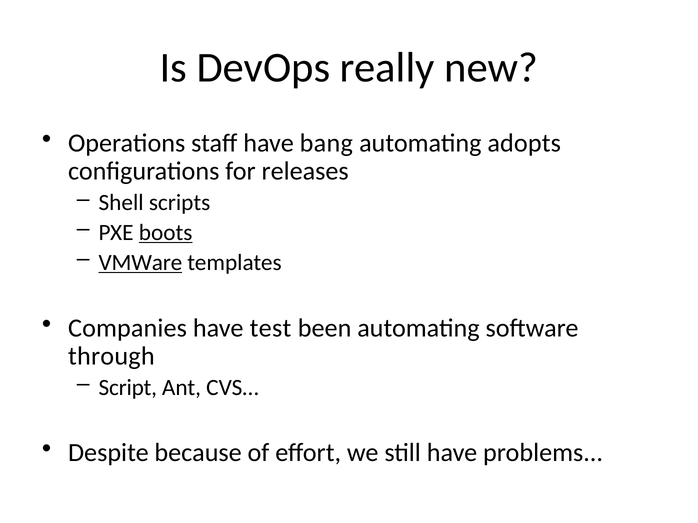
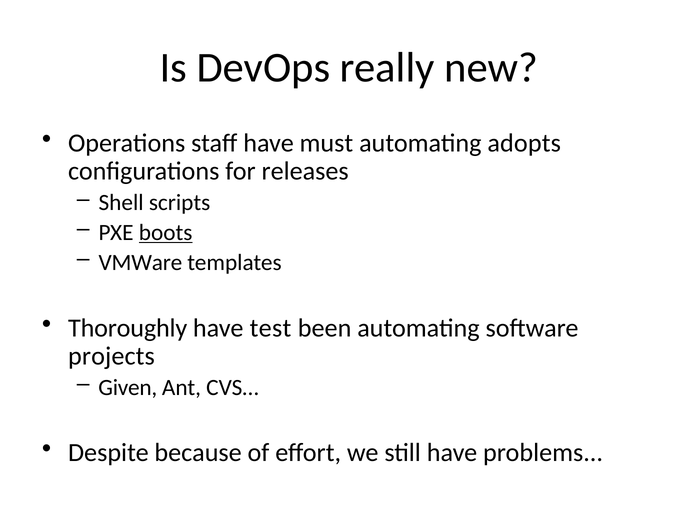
bang: bang -> must
VMWare underline: present -> none
Companies: Companies -> Thoroughly
through: through -> projects
Script: Script -> Given
